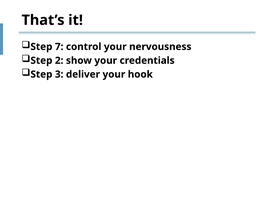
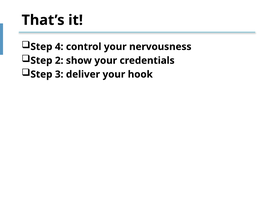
7: 7 -> 4
